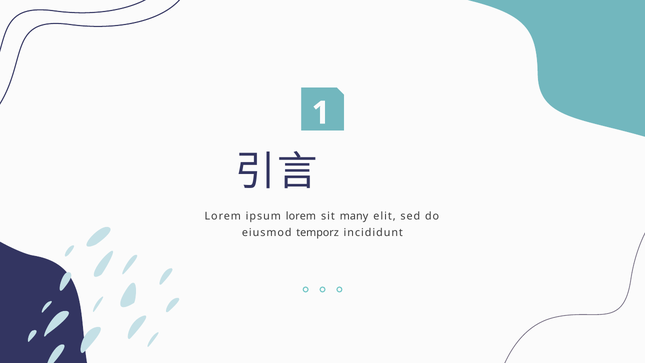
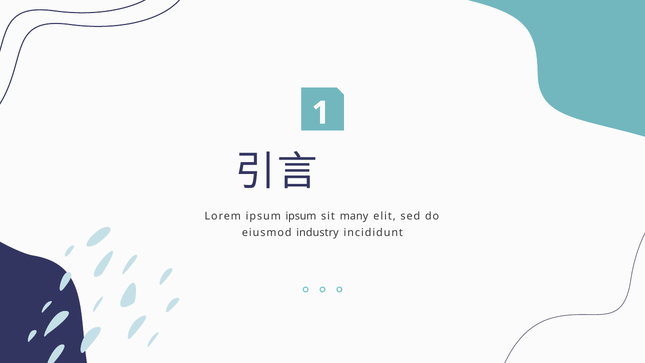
ipsum lorem: lorem -> ipsum
temporz: temporz -> industry
